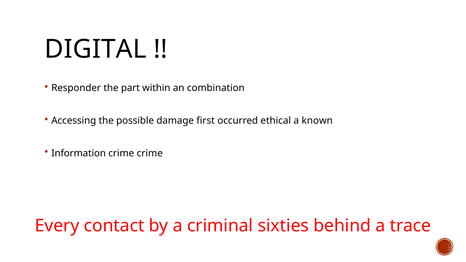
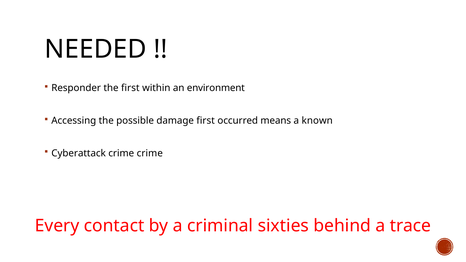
DIGITAL: DIGITAL -> NEEDED
the part: part -> first
combination: combination -> environment
ethical: ethical -> means
Information: Information -> Cyberattack
